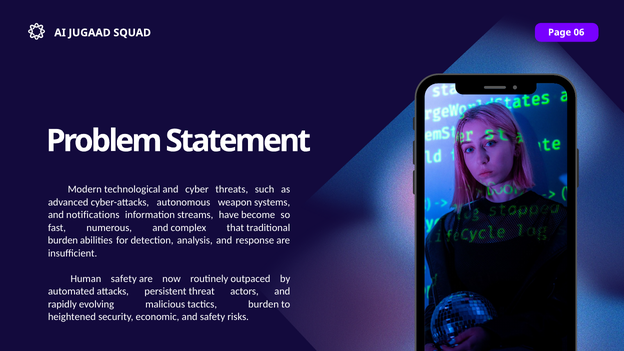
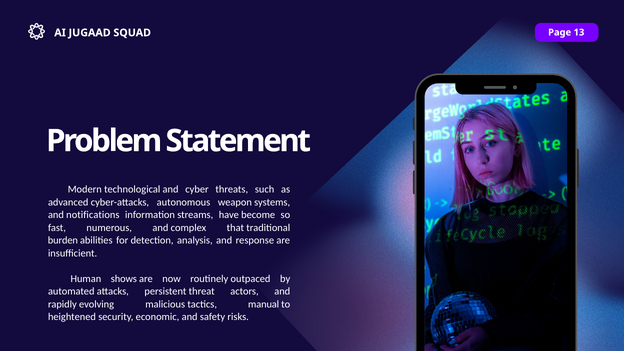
06: 06 -> 13
Human safety: safety -> shows
tactics burden: burden -> manual
